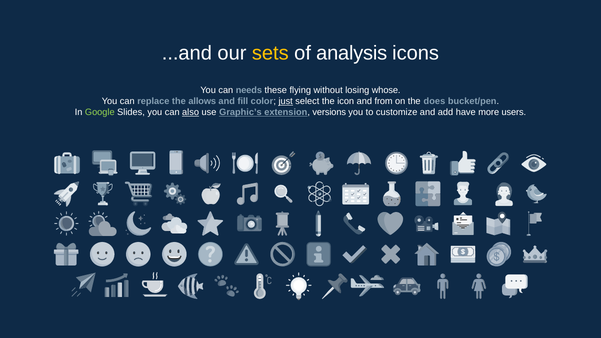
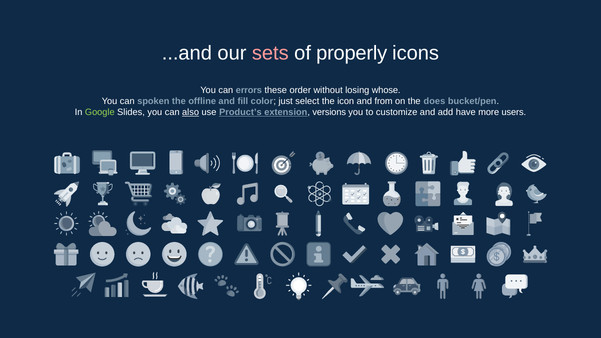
sets colour: yellow -> pink
analysis: analysis -> properly
needs: needs -> errors
flying: flying -> order
replace: replace -> spoken
allows: allows -> offline
just underline: present -> none
Graphic’s: Graphic’s -> Product’s
